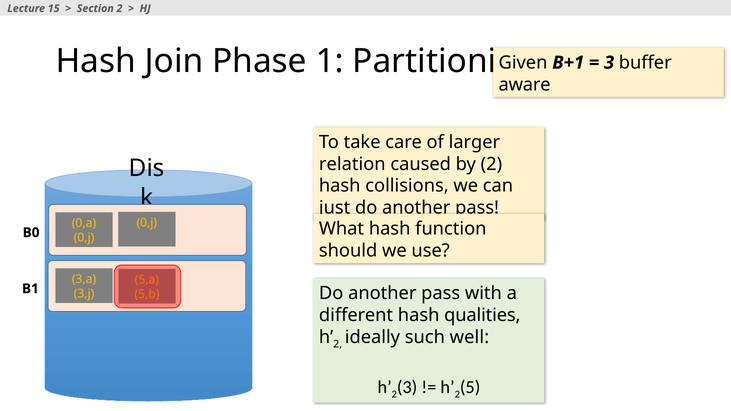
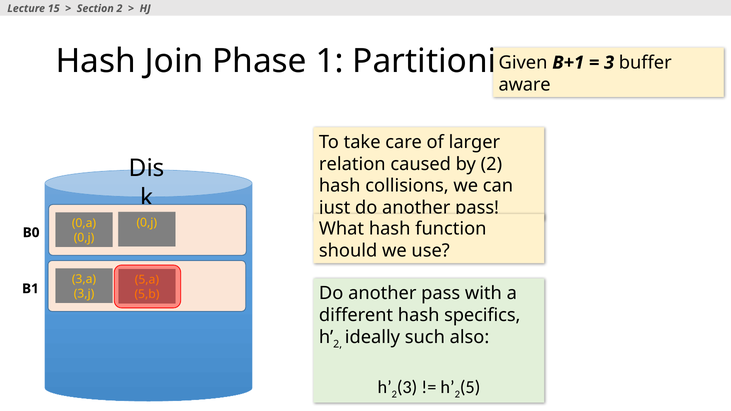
qualities: qualities -> specifics
well: well -> also
